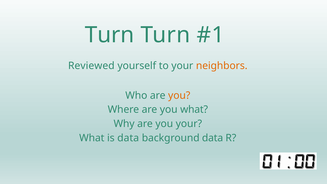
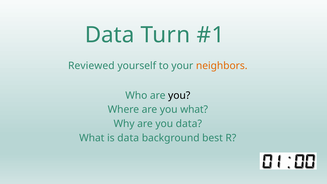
Turn at (110, 35): Turn -> Data
you at (179, 95) colour: orange -> black
you your: your -> data
background data: data -> best
